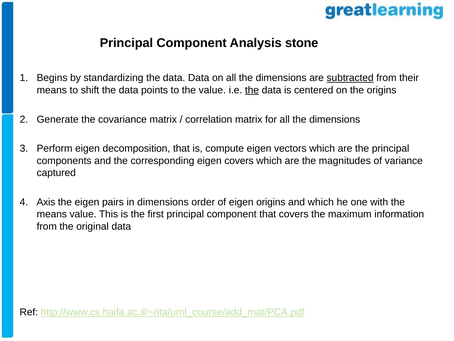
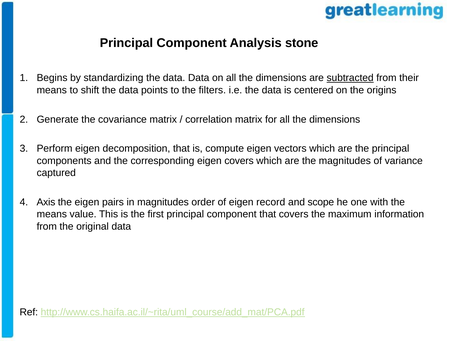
the value: value -> filters
the at (252, 90) underline: present -> none
in dimensions: dimensions -> magnitudes
eigen origins: origins -> record
and which: which -> scope
